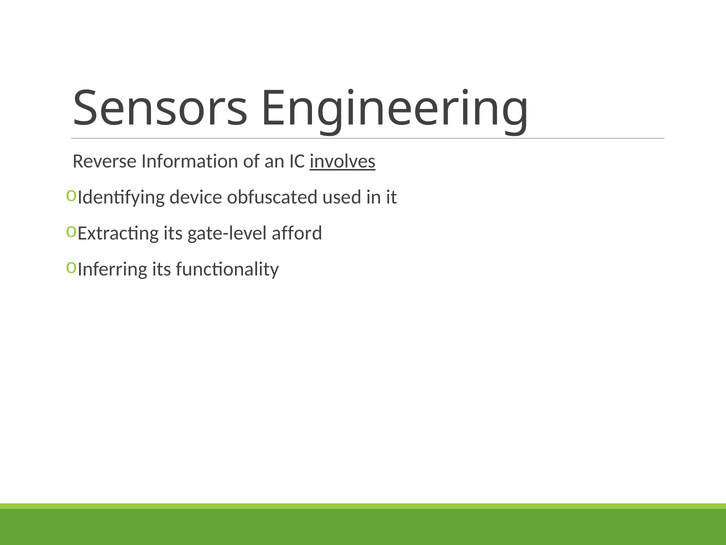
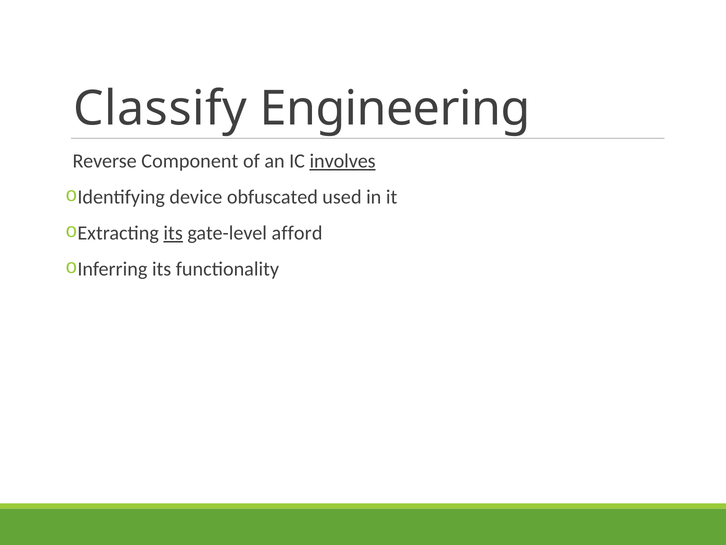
Sensors: Sensors -> Classify
Information: Information -> Component
its at (173, 233) underline: none -> present
